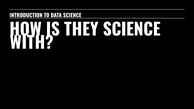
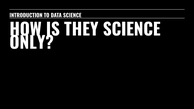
WITH: WITH -> ONLY
